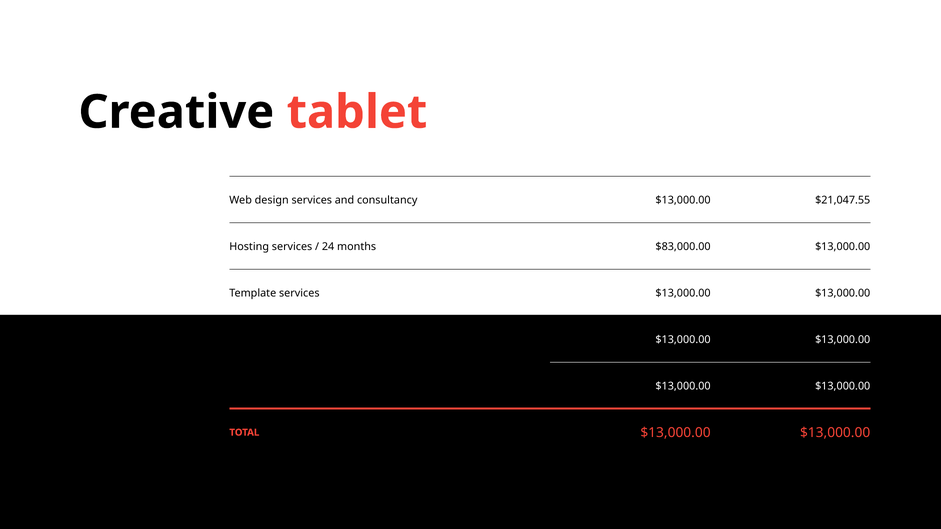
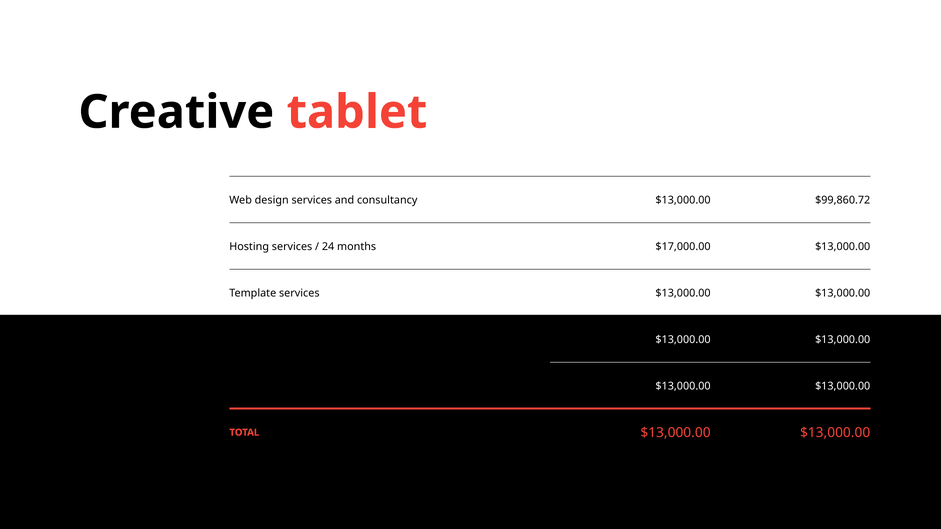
$21,047.55: $21,047.55 -> $99,860.72
$83,000.00: $83,000.00 -> $17,000.00
